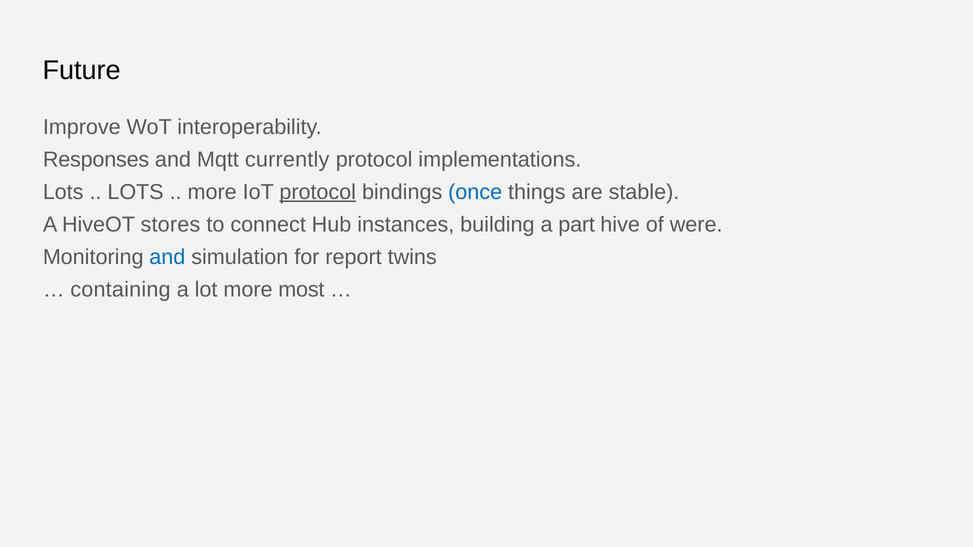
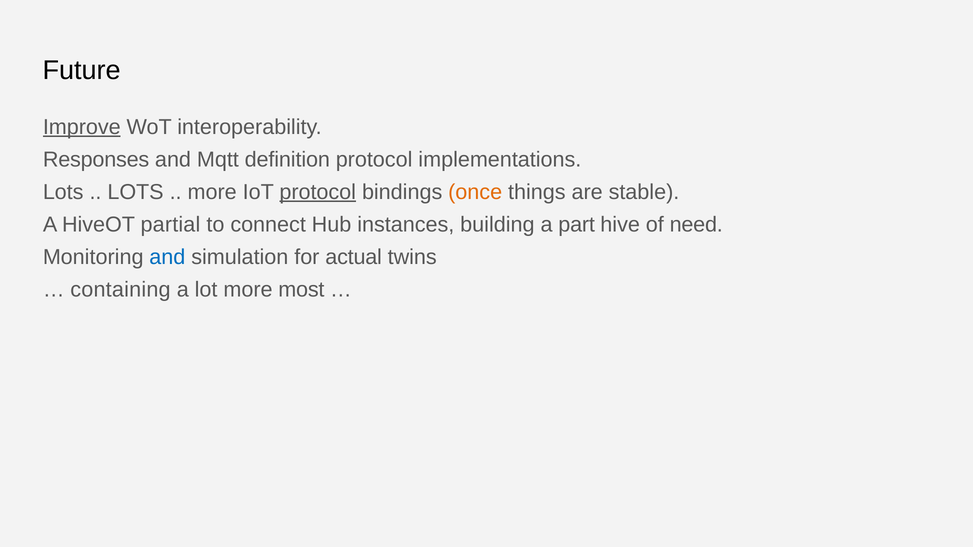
Improve underline: none -> present
currently: currently -> definition
once colour: blue -> orange
stores: stores -> partial
were: were -> need
report: report -> actual
